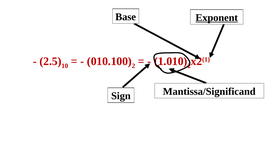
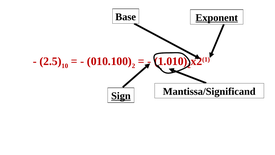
Sign underline: none -> present
